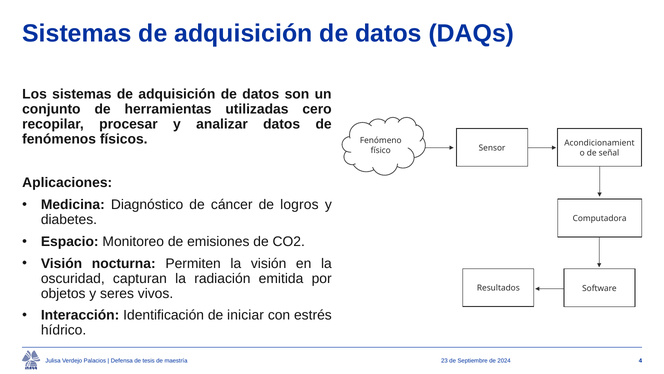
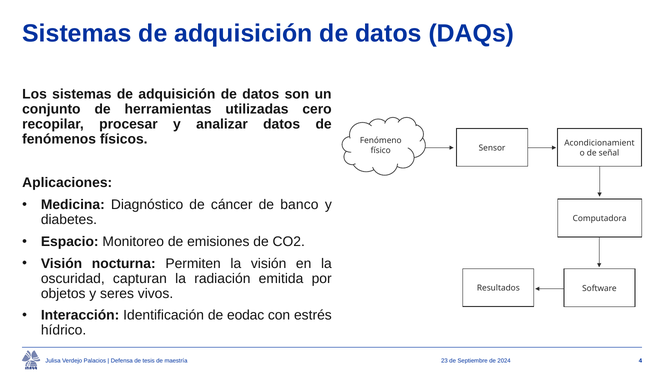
logros: logros -> banco
iniciar: iniciar -> eodac
